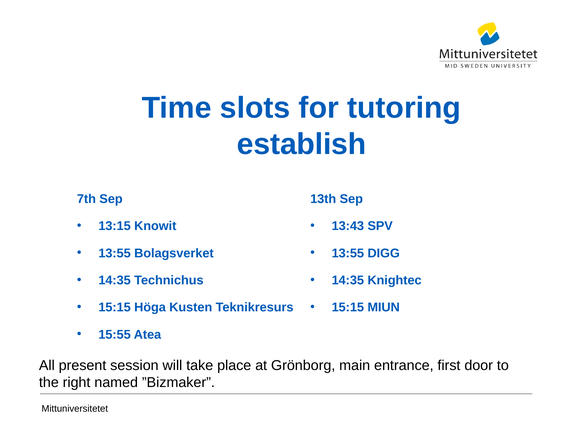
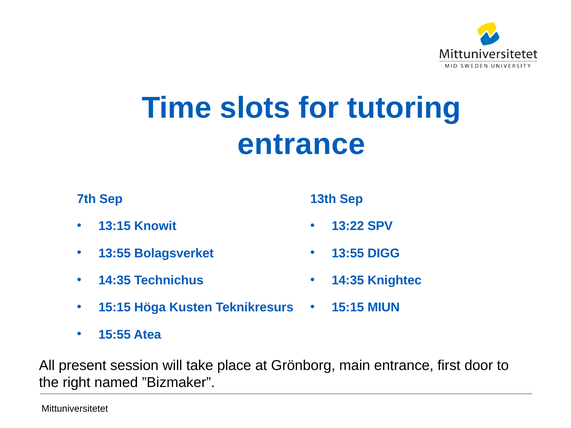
establish at (302, 144): establish -> entrance
13:43: 13:43 -> 13:22
